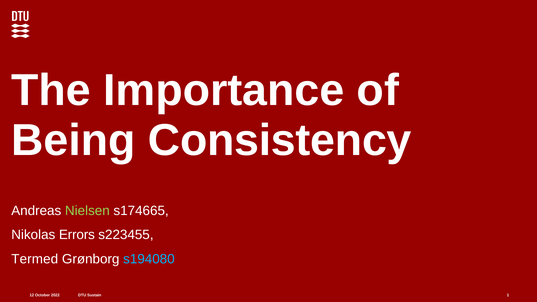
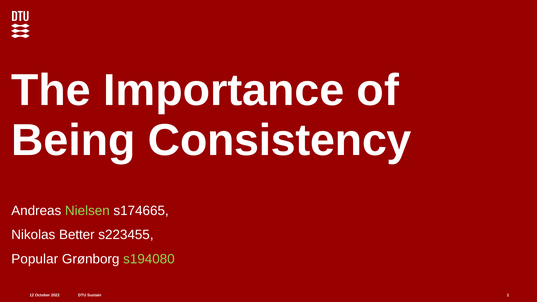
Errors: Errors -> Better
Termed: Termed -> Popular
s194080 colour: light blue -> light green
